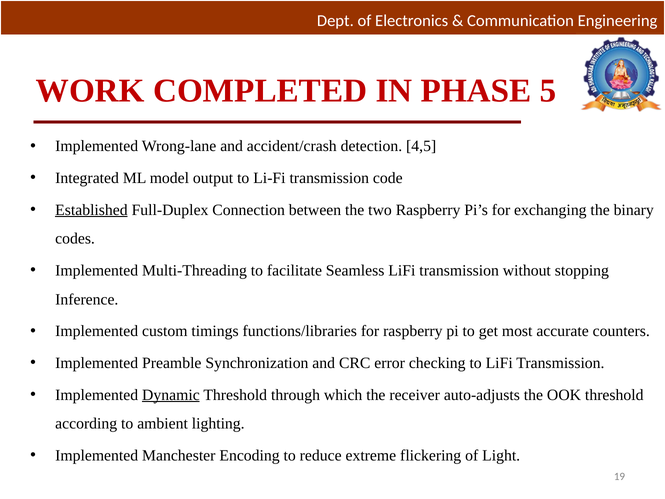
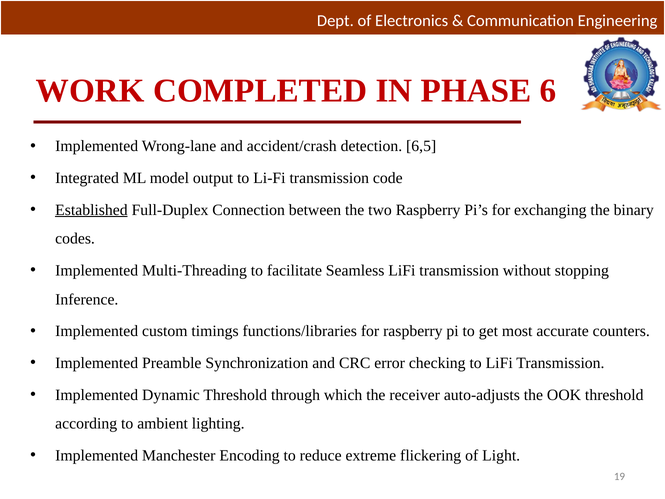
5: 5 -> 6
4,5: 4,5 -> 6,5
Dynamic underline: present -> none
